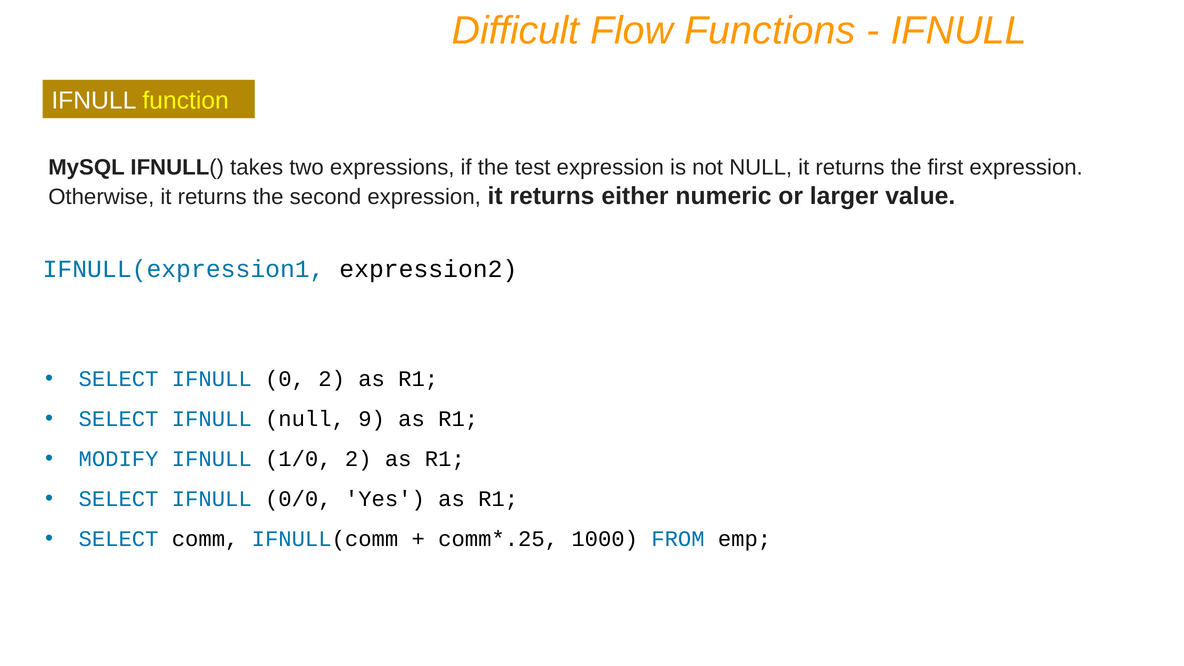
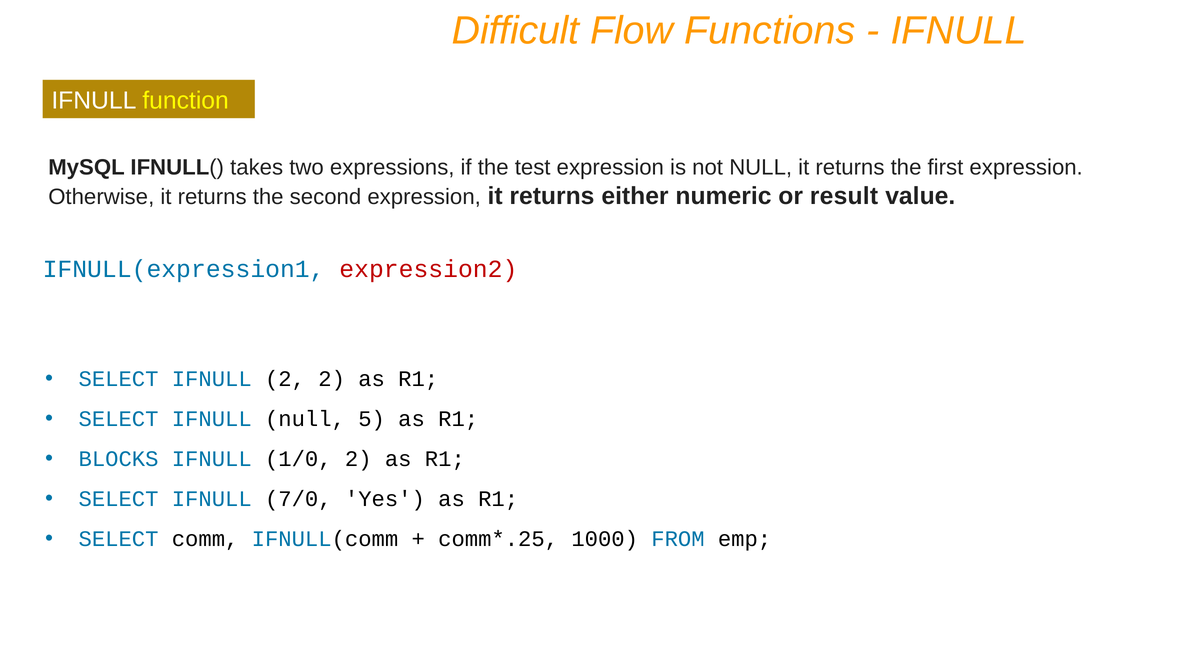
larger: larger -> result
expression2 colour: black -> red
IFNULL 0: 0 -> 2
9: 9 -> 5
MODIFY: MODIFY -> BLOCKS
0/0: 0/0 -> 7/0
